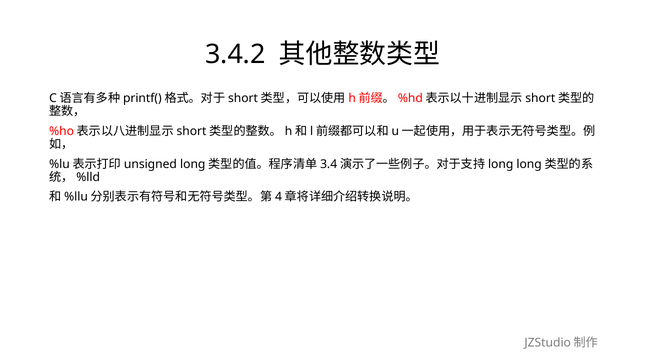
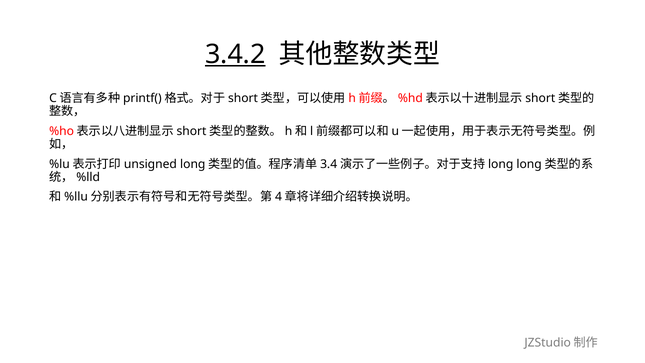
3.4.2 underline: none -> present
